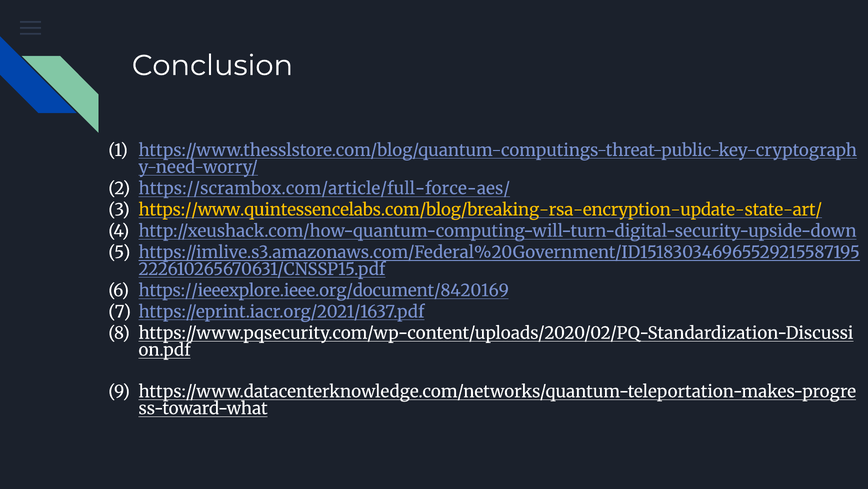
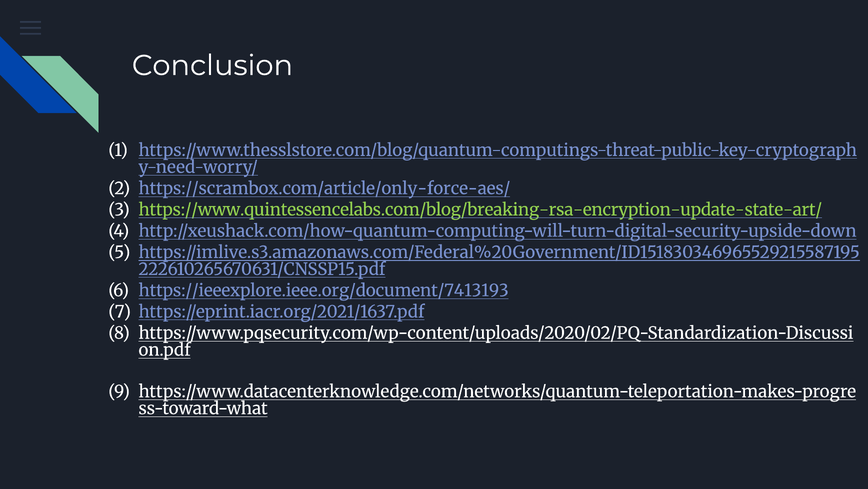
https://scrambox.com/article/full-force-aes/: https://scrambox.com/article/full-force-aes/ -> https://scrambox.com/article/only-force-aes/
https://www.quintessencelabs.com/blog/breaking-rsa-encryption-update-state-art/ colour: yellow -> light green
https://ieeexplore.ieee.org/document/8420169: https://ieeexplore.ieee.org/document/8420169 -> https://ieeexplore.ieee.org/document/7413193
